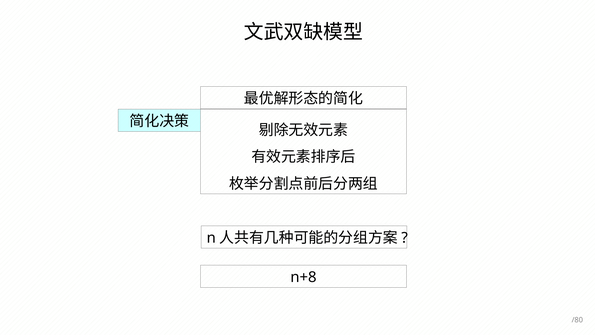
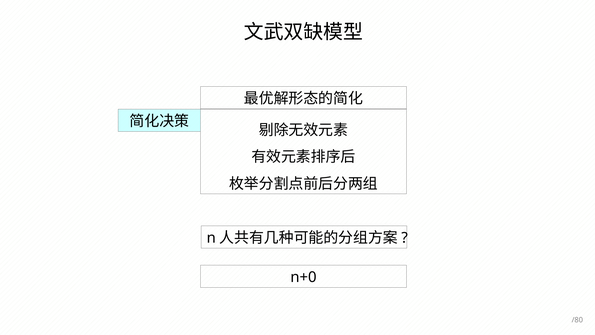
n+8: n+8 -> n+0
